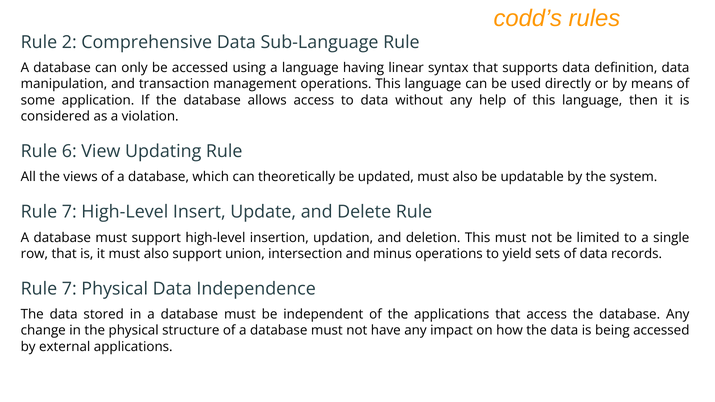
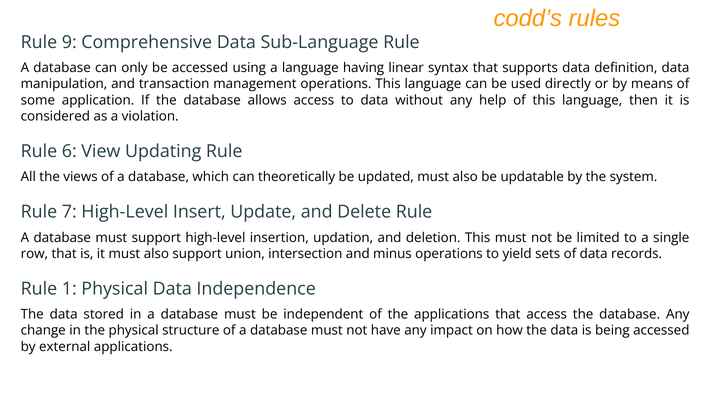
2: 2 -> 9
7 at (69, 289): 7 -> 1
